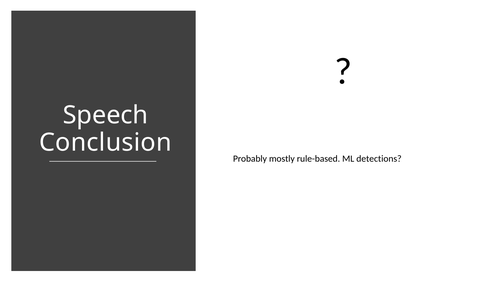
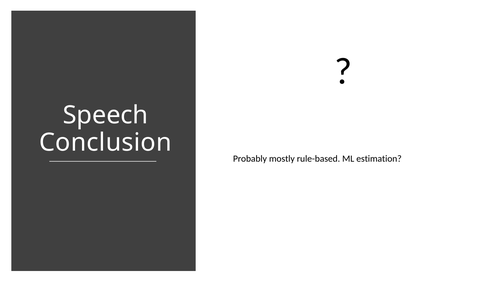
detections: detections -> estimation
